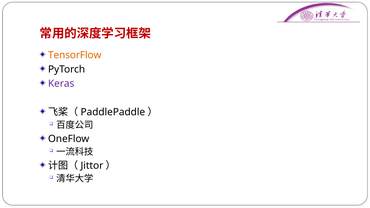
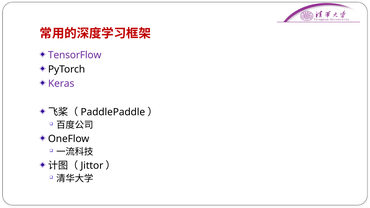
TensorFlow colour: orange -> purple
